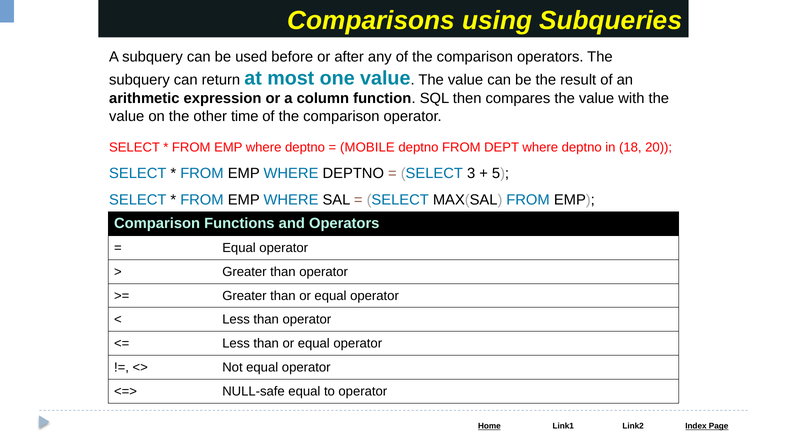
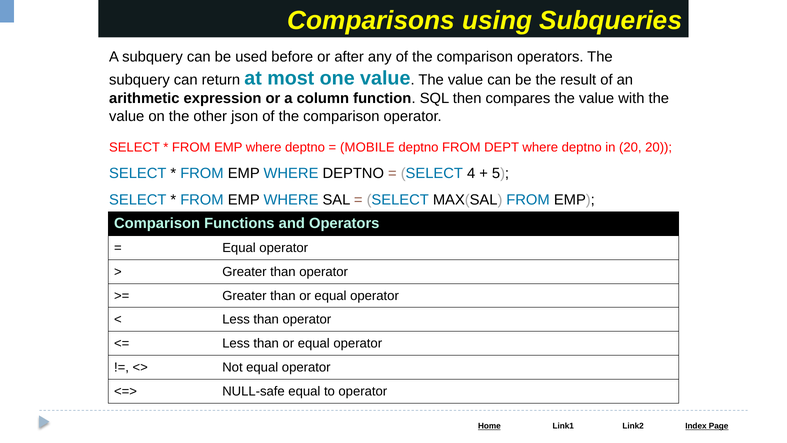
time: time -> json
in 18: 18 -> 20
3: 3 -> 4
